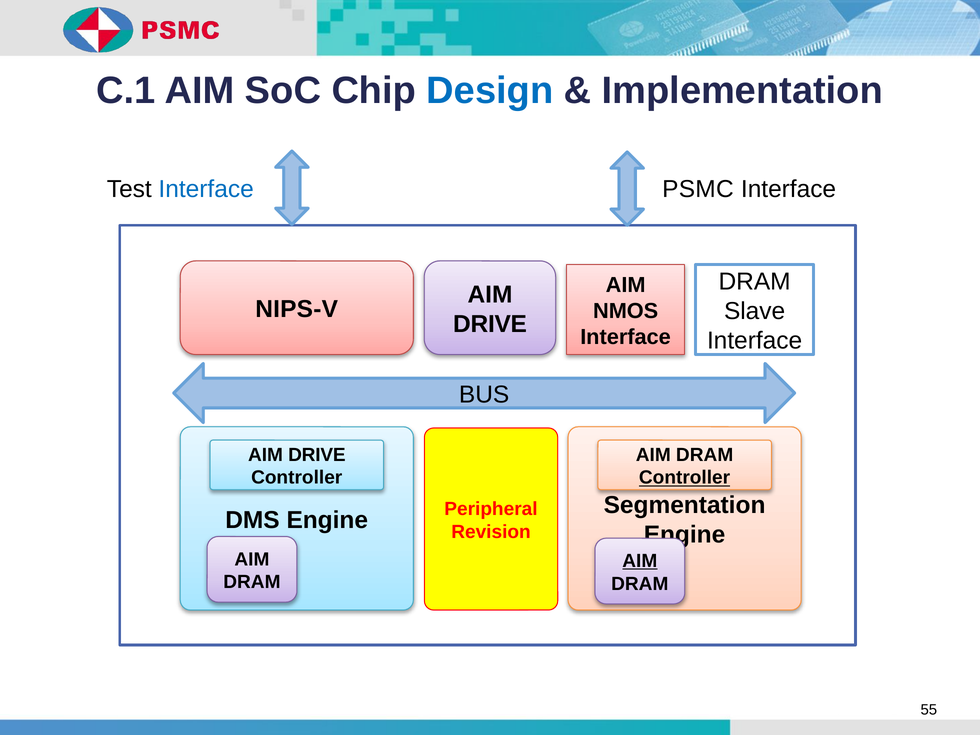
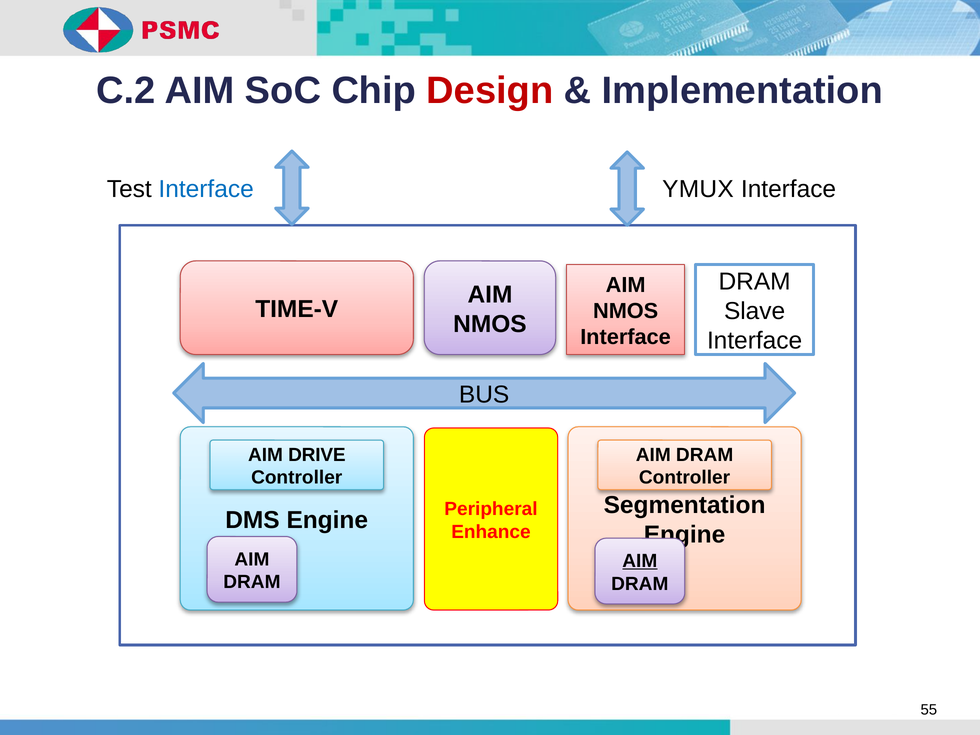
C.1: C.1 -> C.2
Design colour: blue -> red
PSMC: PSMC -> YMUX
NIPS-V: NIPS-V -> TIME-V
DRIVE at (490, 324): DRIVE -> NMOS
Controller at (685, 478) underline: present -> none
Revision: Revision -> Enhance
